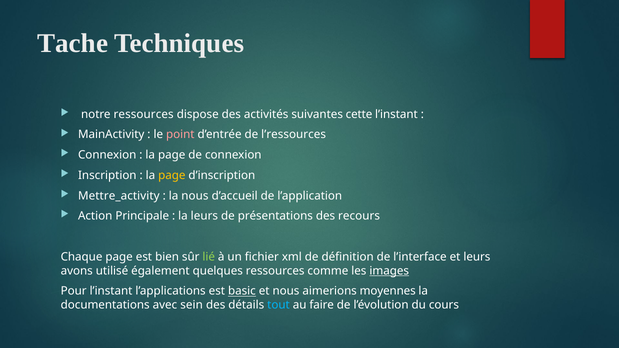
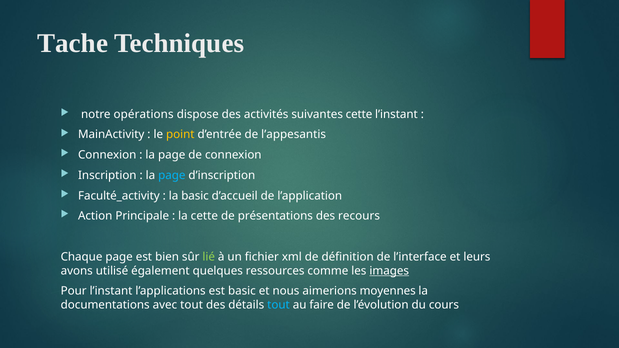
notre ressources: ressources -> opérations
point colour: pink -> yellow
l’ressources: l’ressources -> l’appesantis
page at (172, 175) colour: yellow -> light blue
Mettre_activity: Mettre_activity -> Faculté_activity
la nous: nous -> basic
la leurs: leurs -> cette
basic at (242, 291) underline: present -> none
avec sein: sein -> tout
